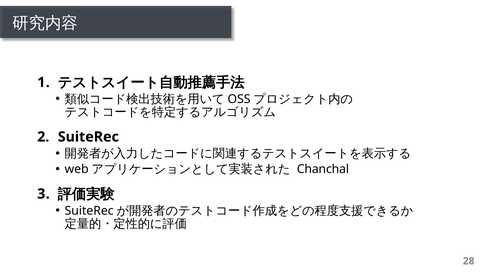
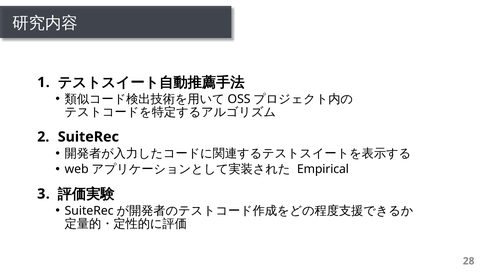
Chanchal: Chanchal -> Empirical
